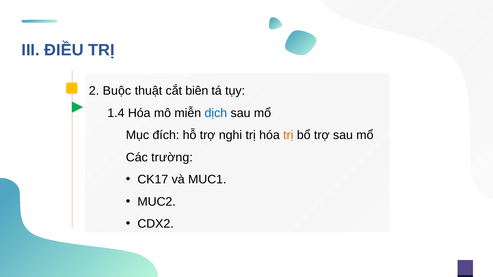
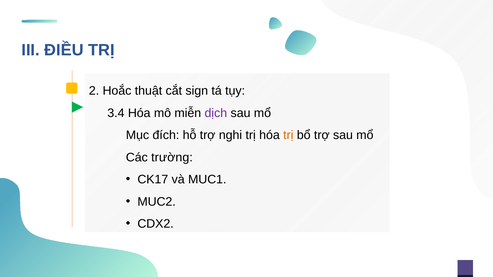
Buộc: Buộc -> Hoắc
biên: biên -> sign
1.4: 1.4 -> 3.4
dịch colour: blue -> purple
